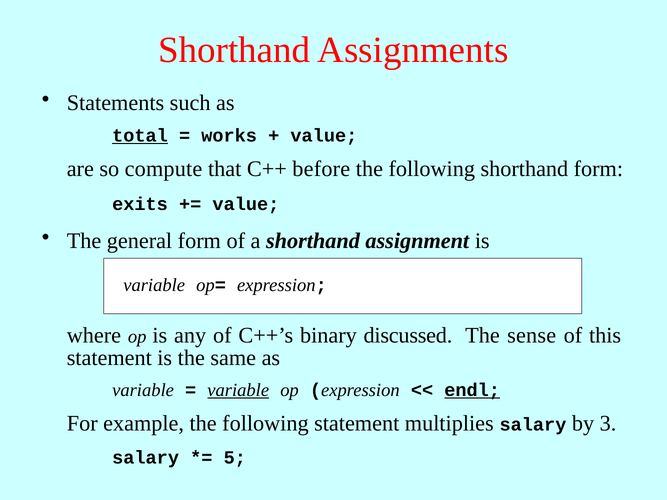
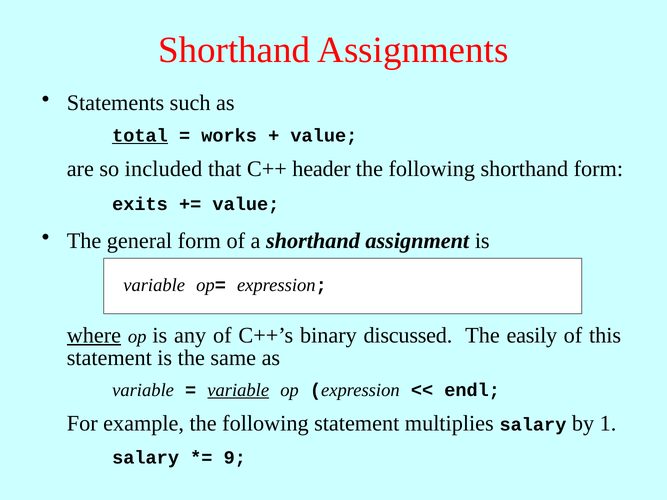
compute: compute -> included
before: before -> header
where underline: none -> present
sense: sense -> easily
endl underline: present -> none
3: 3 -> 1
5: 5 -> 9
